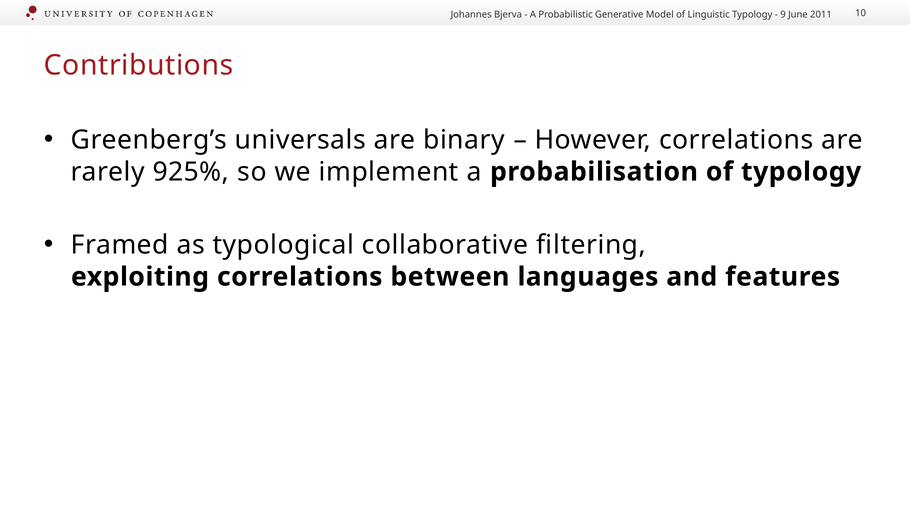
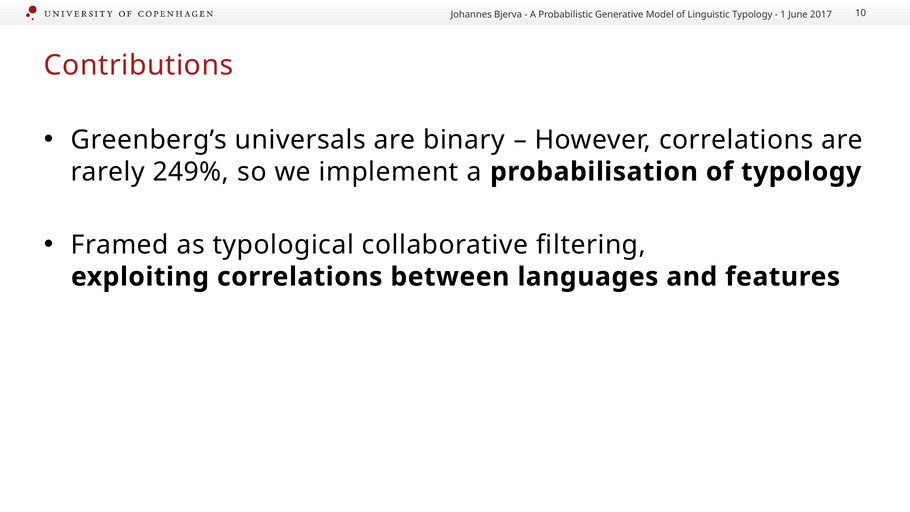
9: 9 -> 1
2011: 2011 -> 2017
925%: 925% -> 249%
